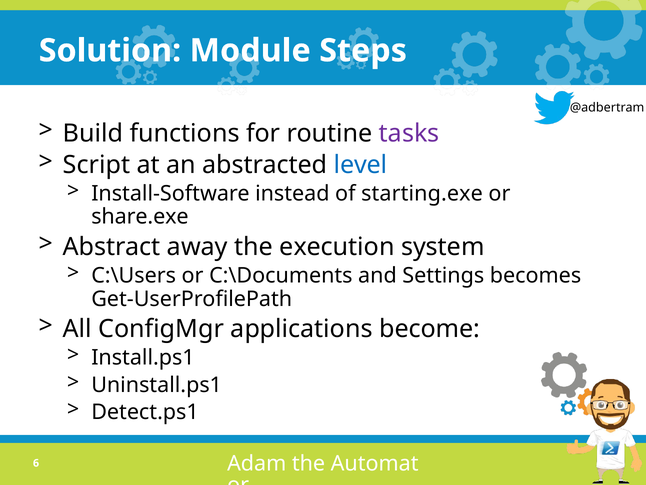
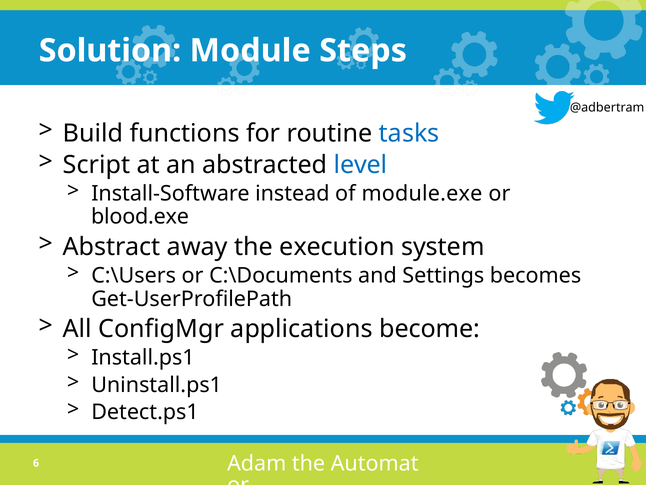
tasks colour: purple -> blue
starting.exe: starting.exe -> module.exe
share.exe: share.exe -> blood.exe
